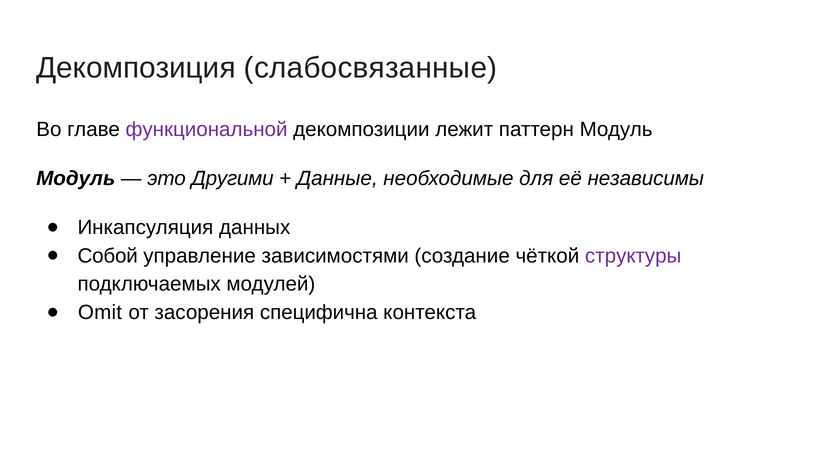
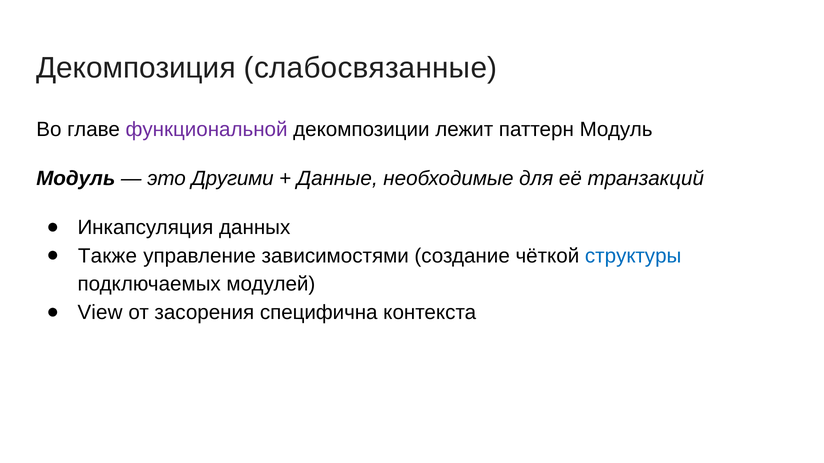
независимы: независимы -> транзакций
Собой: Собой -> Также
структуры colour: purple -> blue
Omit: Omit -> View
